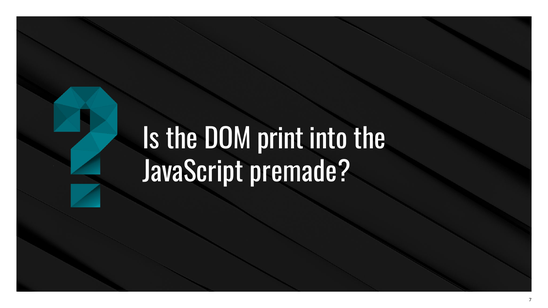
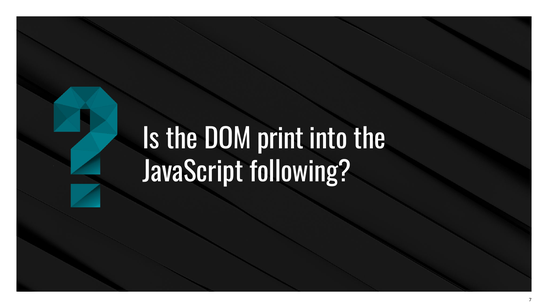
premade: premade -> following
